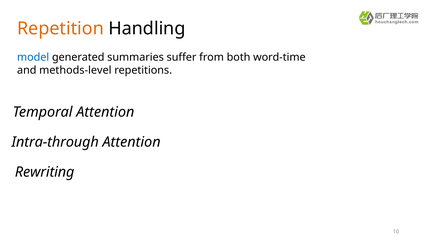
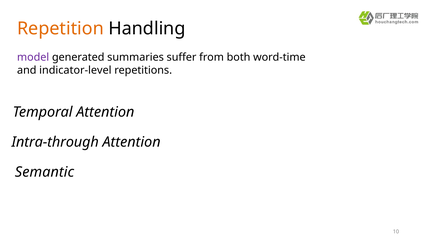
model colour: blue -> purple
methods-level: methods-level -> indicator-level
Rewriting: Rewriting -> Semantic
